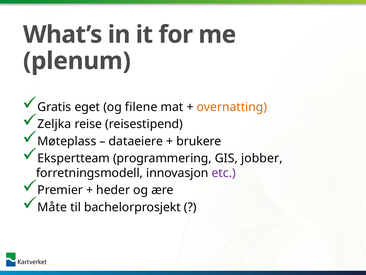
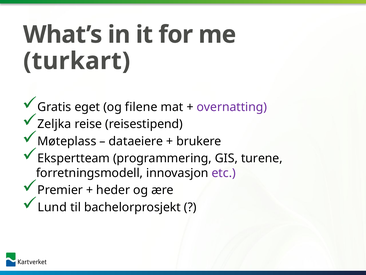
plenum: plenum -> turkart
overnatting colour: orange -> purple
jobber: jobber -> turene
Måte: Måte -> Lund
